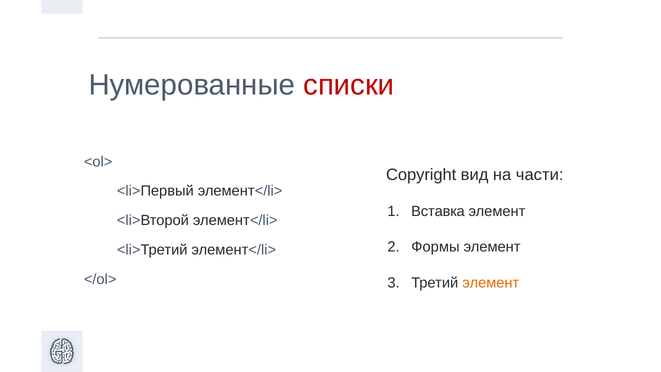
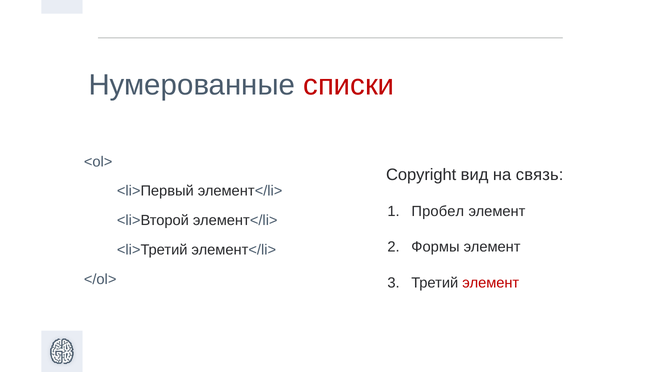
части: части -> связь
Вставка: Вставка -> Пробел
элемент at (491, 283) colour: orange -> red
